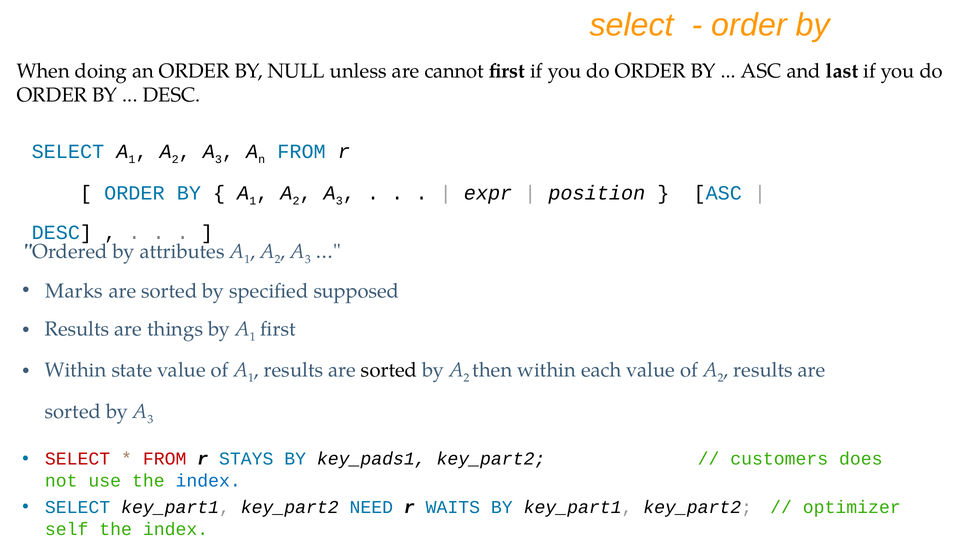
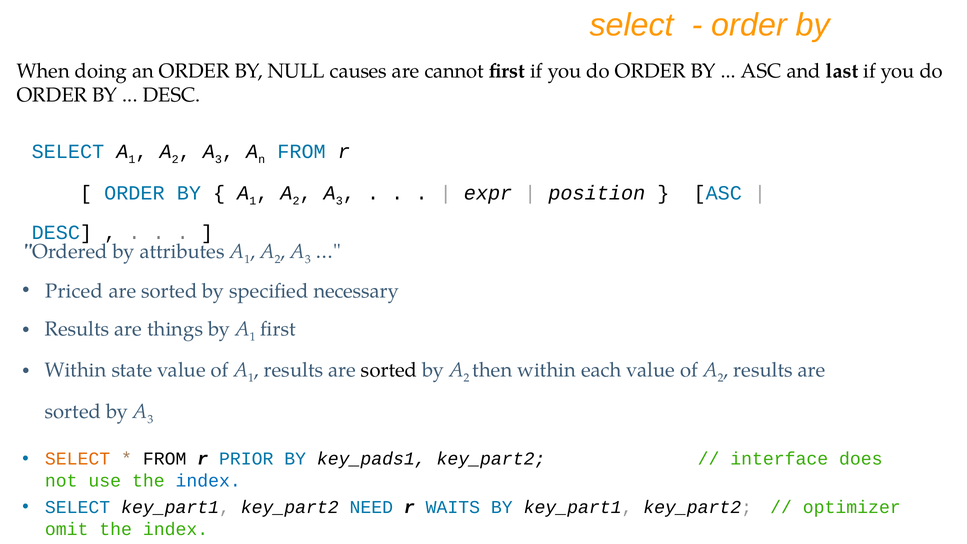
unless: unless -> causes
Marks: Marks -> Priced
supposed: supposed -> necessary
SELECT at (78, 459) colour: red -> orange
FROM at (165, 459) colour: red -> black
STAYS: STAYS -> PRIOR
customers: customers -> interface
self: self -> omit
